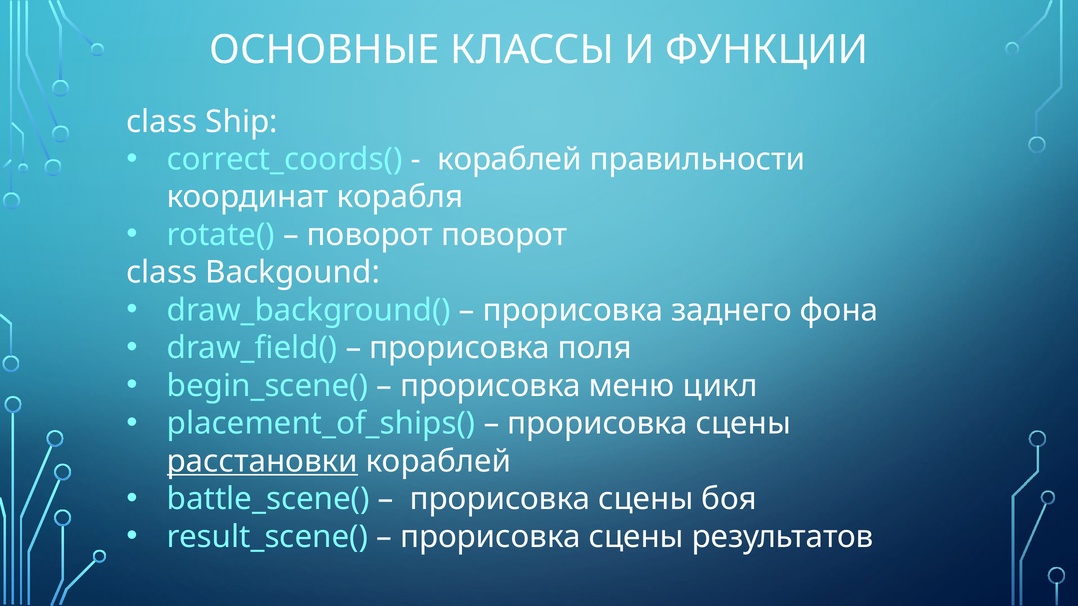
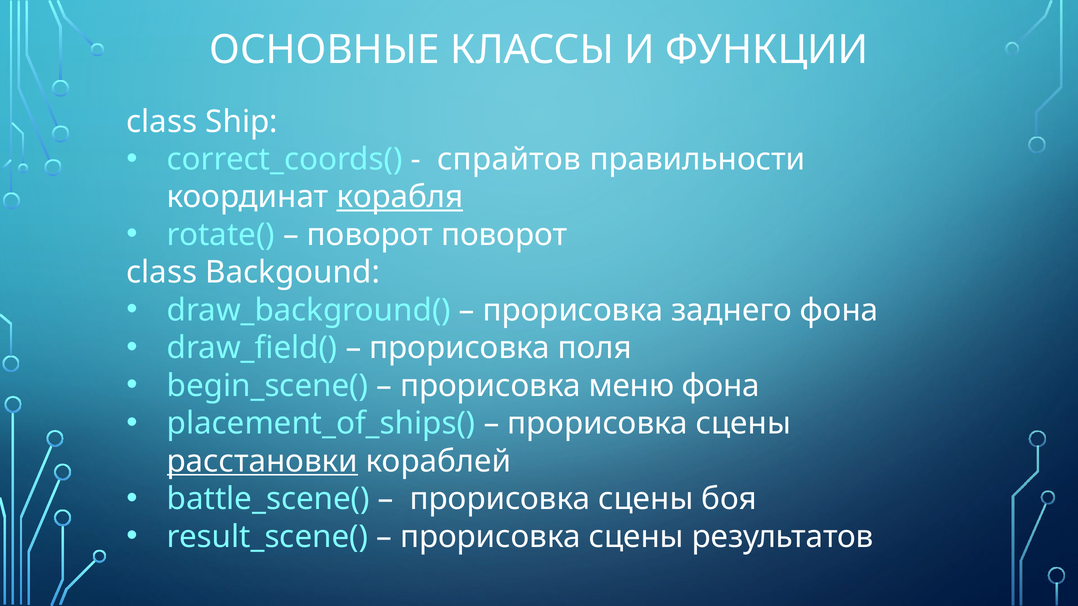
кораблей at (509, 159): кораблей -> спрайтов
корабля underline: none -> present
меню цикл: цикл -> фона
